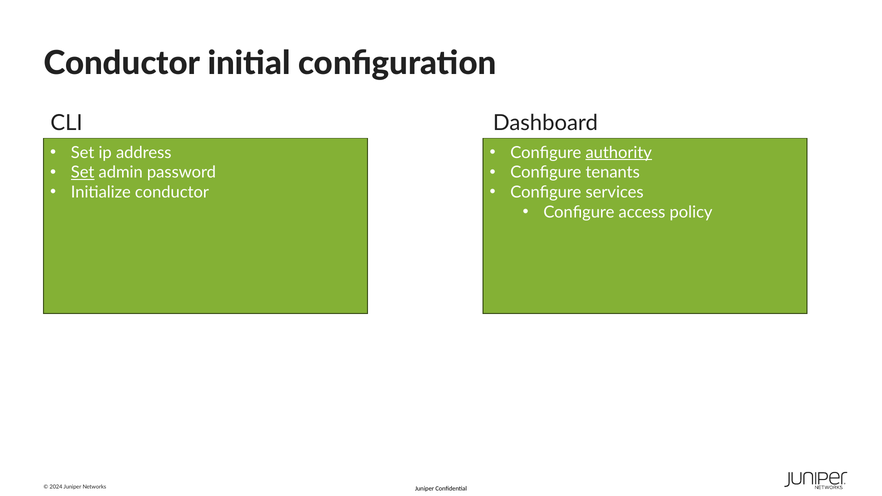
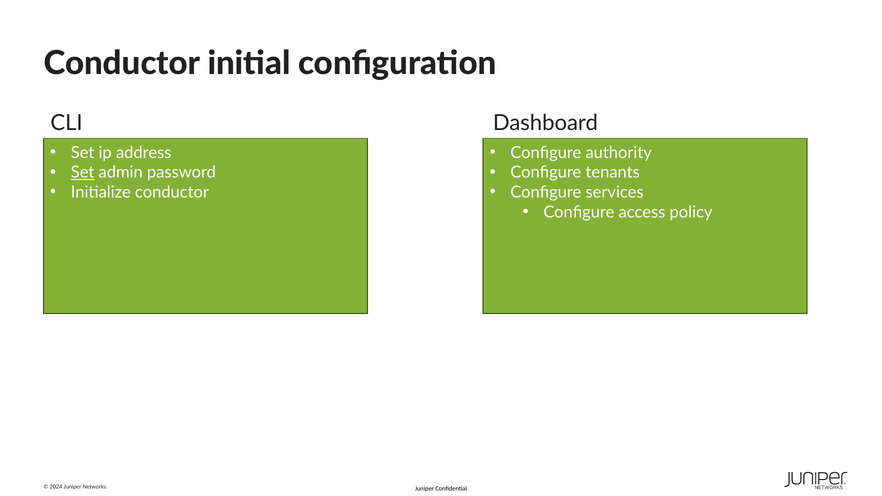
authority underline: present -> none
